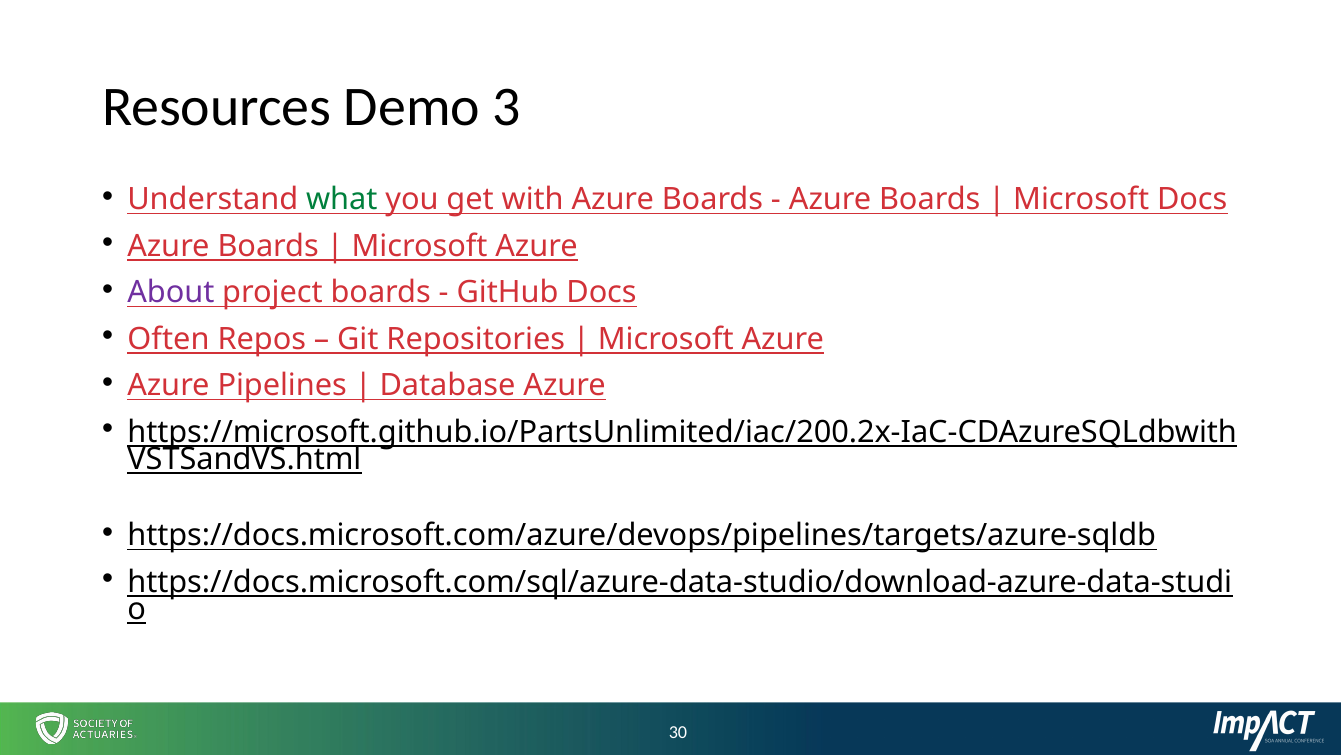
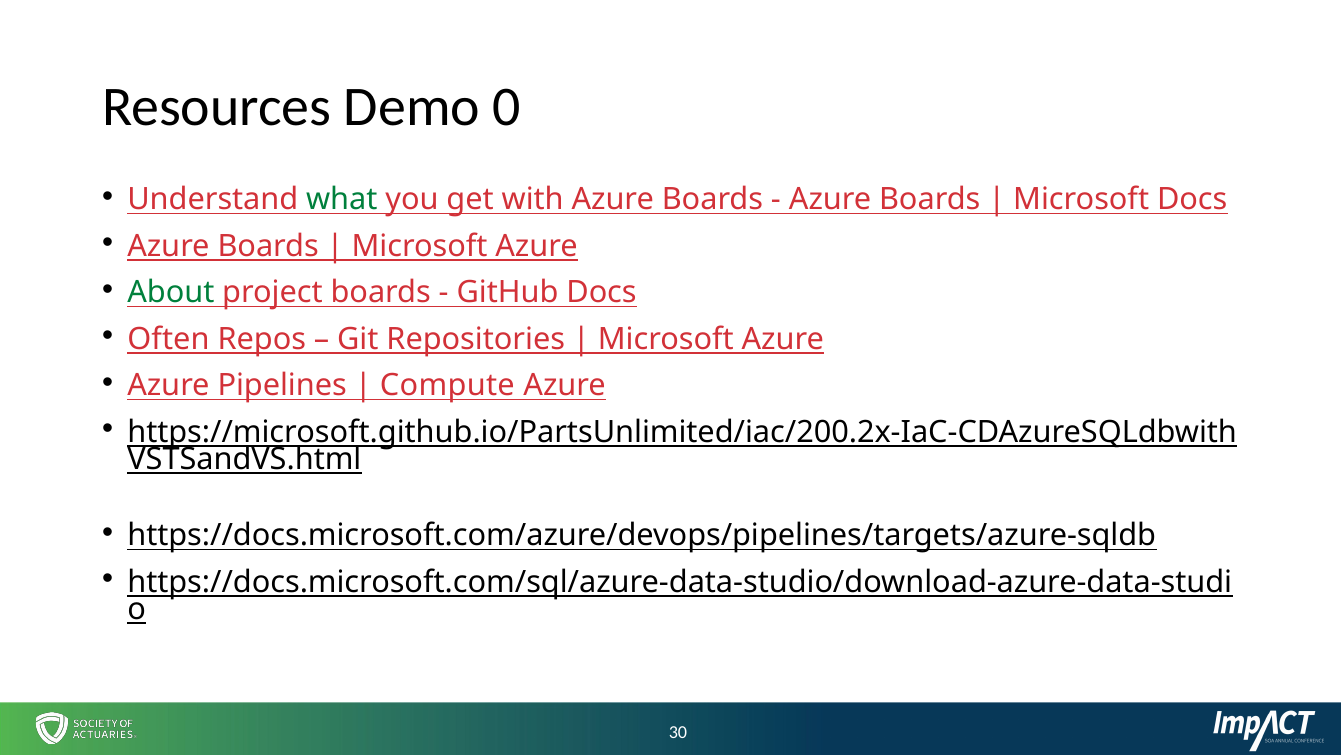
3: 3 -> 0
About colour: purple -> green
Database: Database -> Compute
